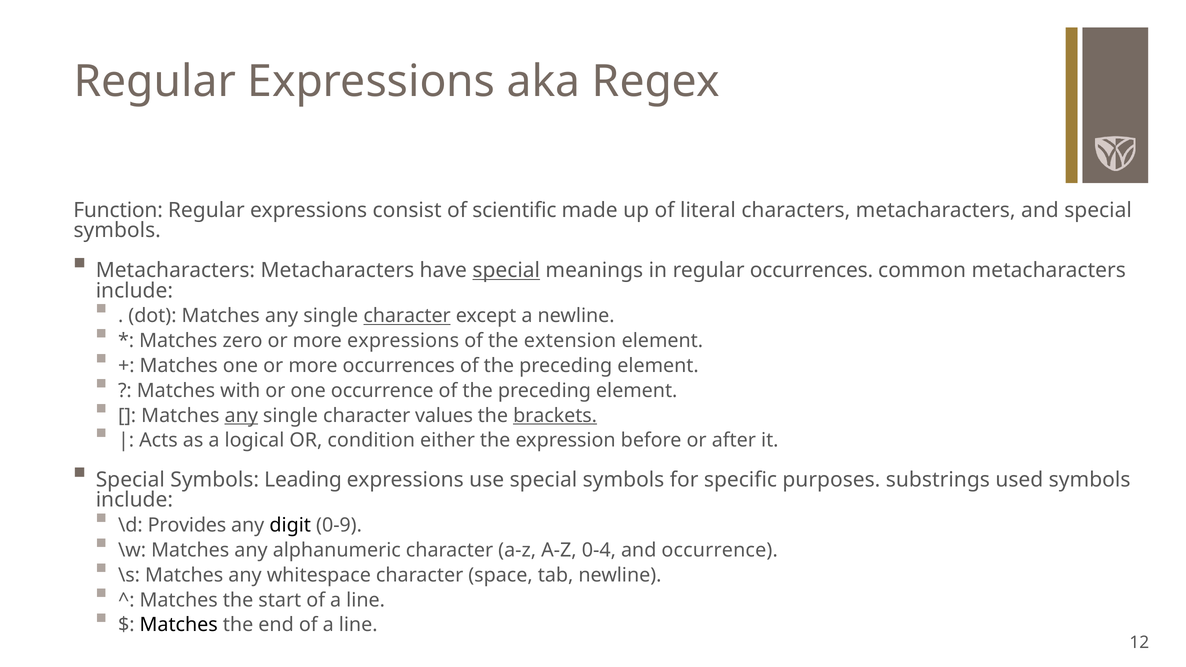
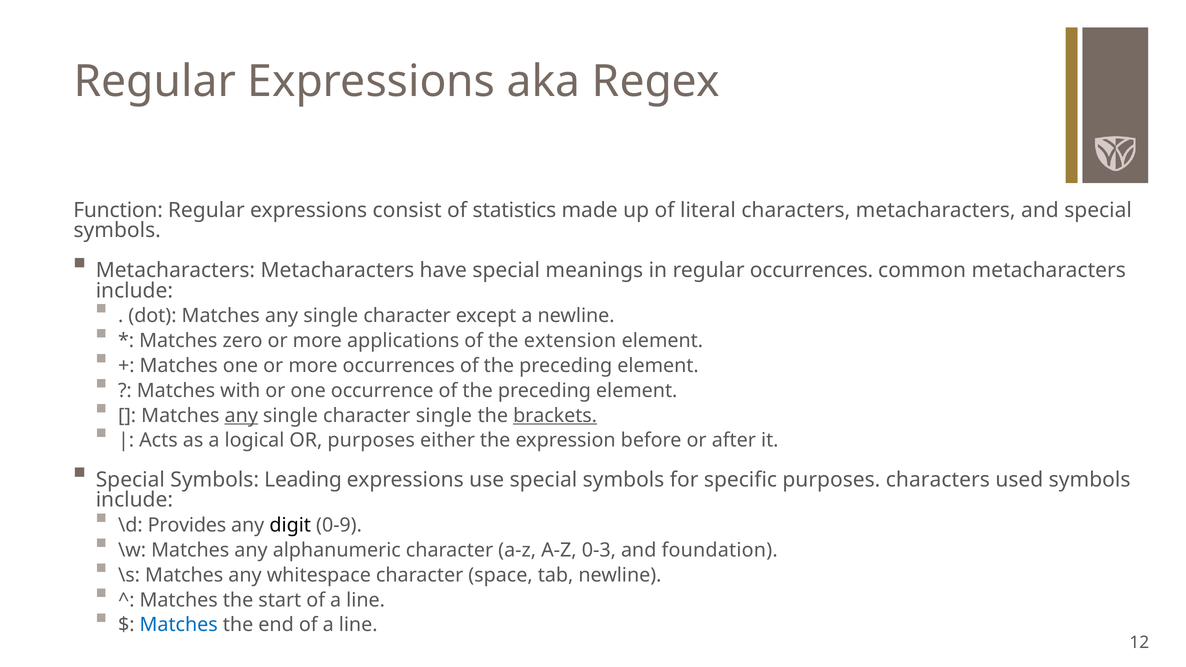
scientific: scientific -> statistics
special at (506, 270) underline: present -> none
character at (407, 316) underline: present -> none
more expressions: expressions -> applications
character values: values -> single
OR condition: condition -> purposes
purposes substrings: substrings -> characters
0-4: 0-4 -> 0-3
and occurrence: occurrence -> foundation
Matches at (179, 625) colour: black -> blue
